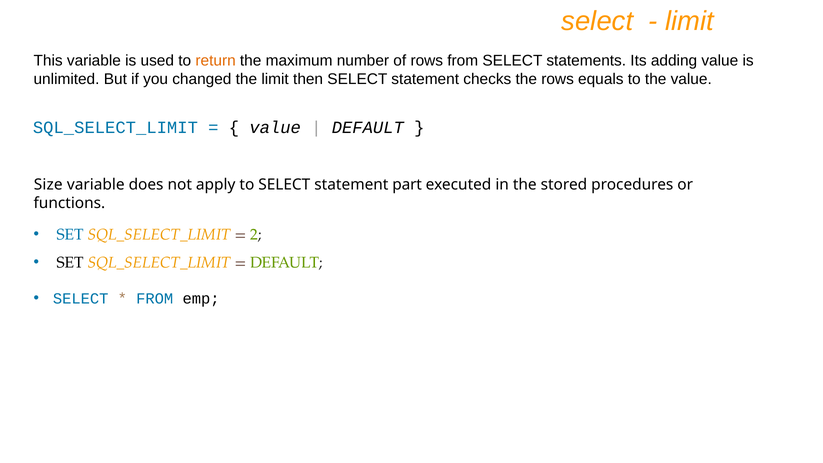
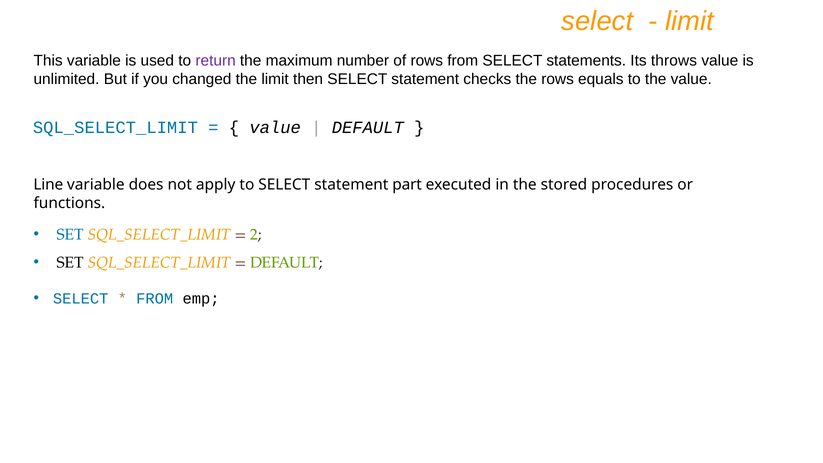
return colour: orange -> purple
adding: adding -> throws
Size: Size -> Line
